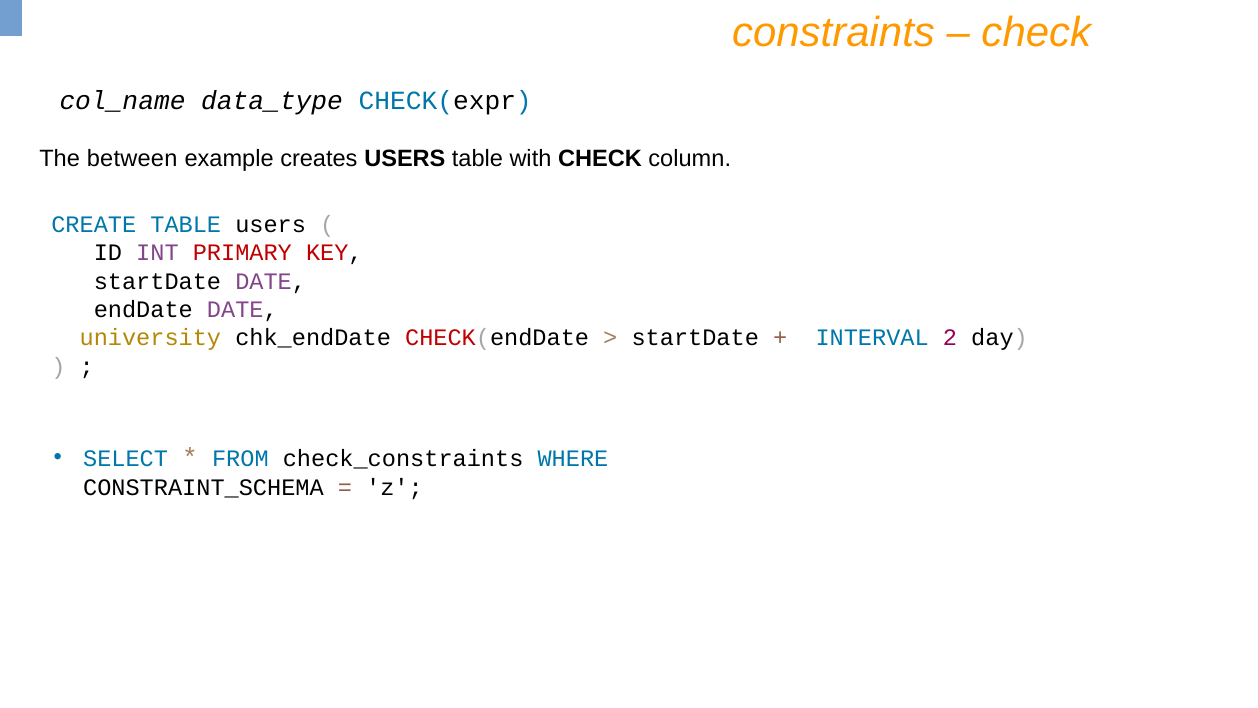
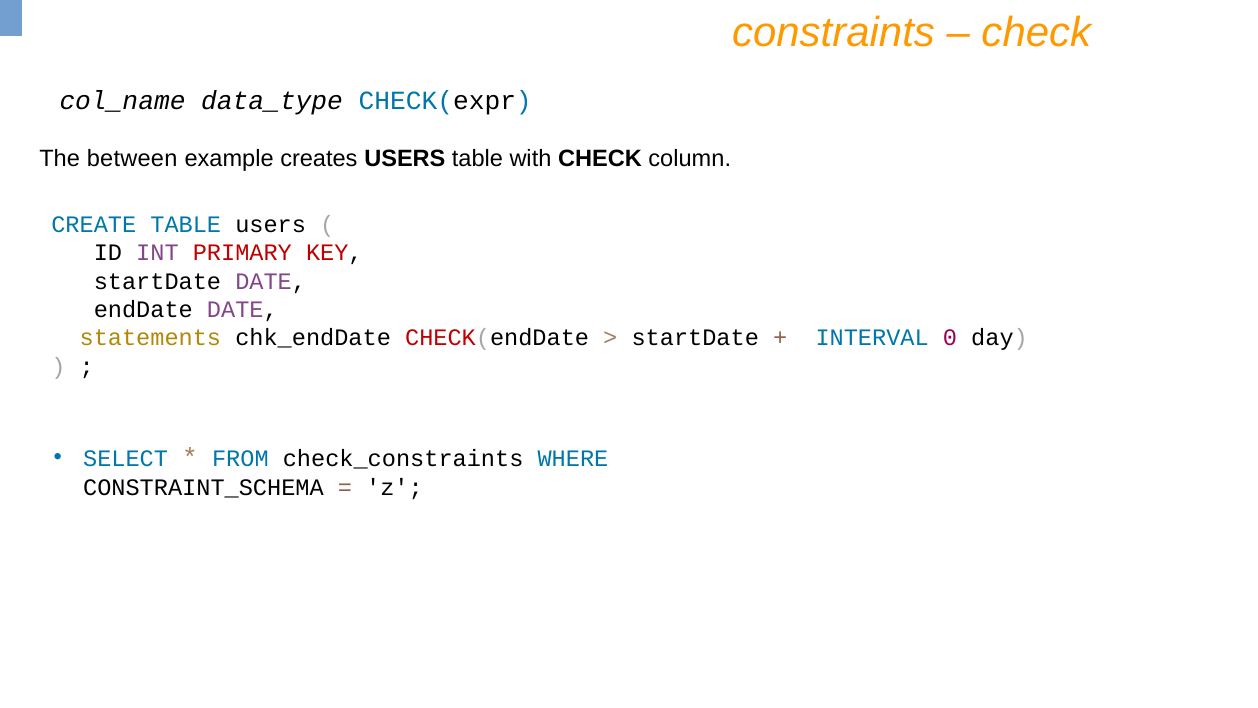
university: university -> statements
2: 2 -> 0
